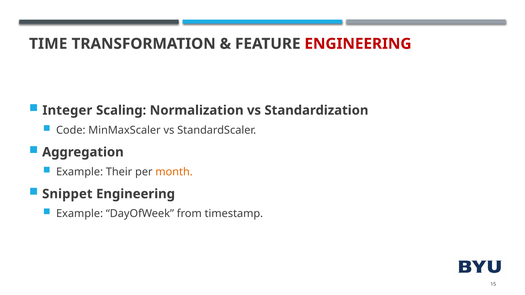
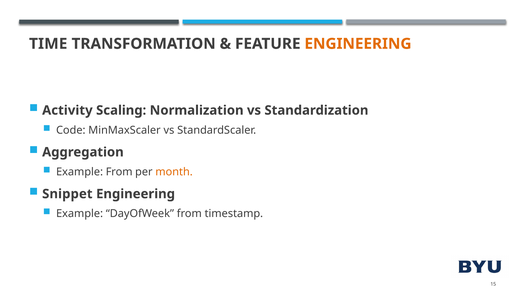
ENGINEERING at (358, 44) colour: red -> orange
Integer: Integer -> Activity
Example Their: Their -> From
